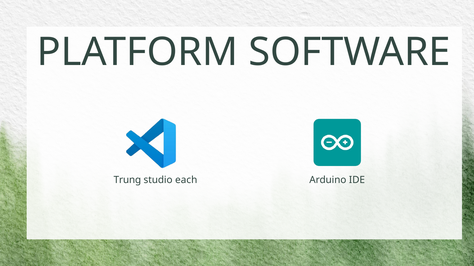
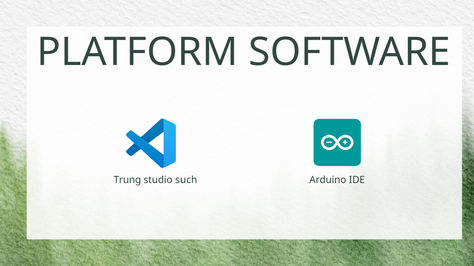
each: each -> such
